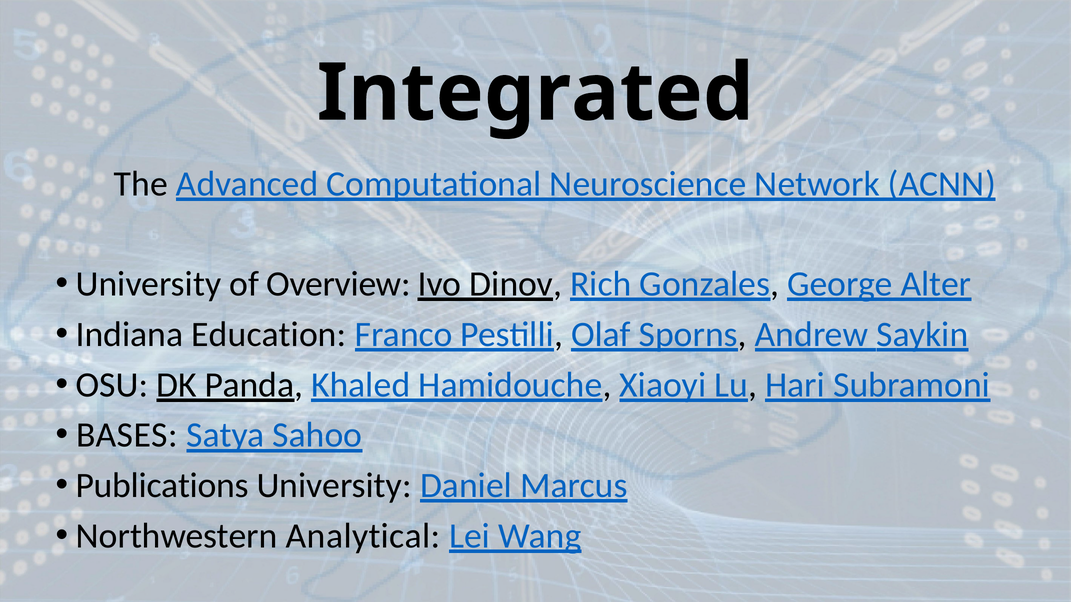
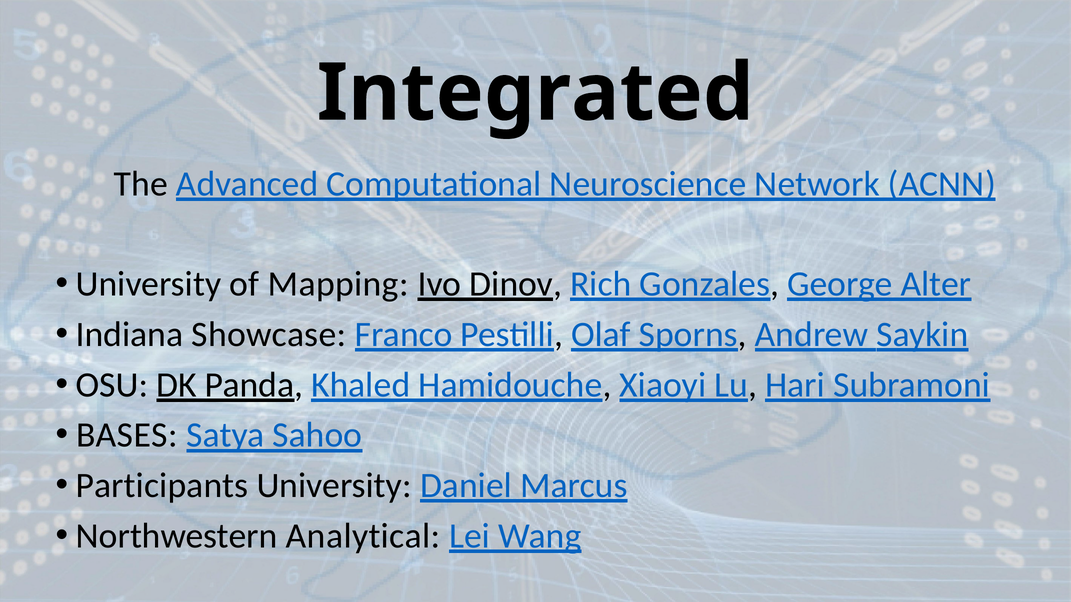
Overview: Overview -> Mapping
Education: Education -> Showcase
Publications: Publications -> Participants
